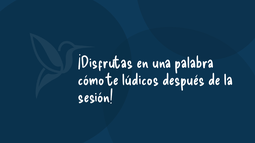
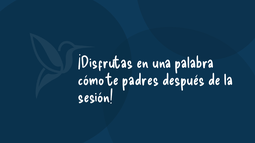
lúdicos: lúdicos -> padres
